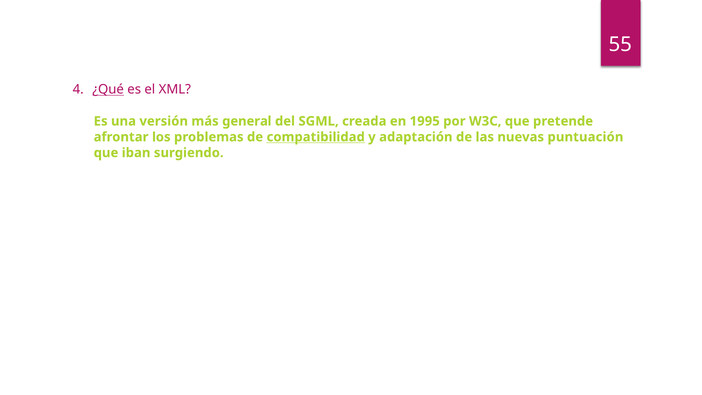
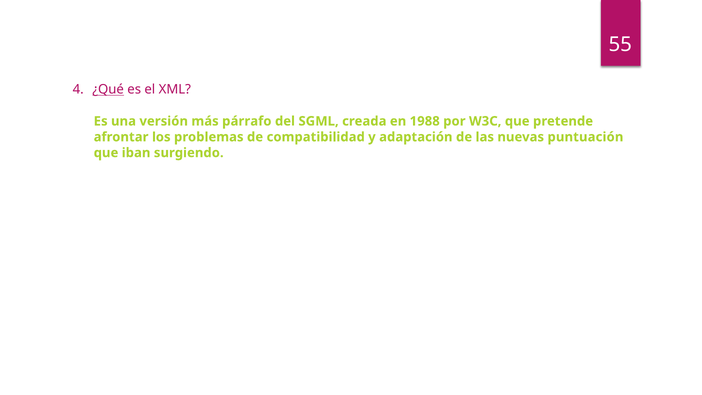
general: general -> párrafo
1995: 1995 -> 1988
compatibilidad underline: present -> none
